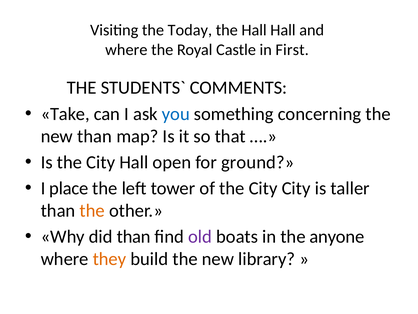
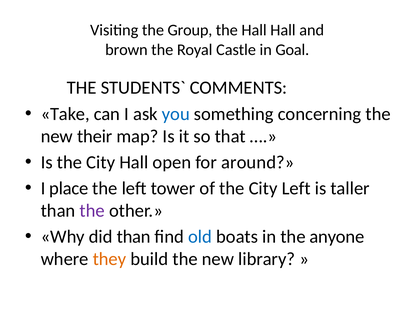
Today: Today -> Group
where at (126, 50): where -> brown
First: First -> Goal
new than: than -> their
ground: ground -> around
City City: City -> Left
the at (92, 210) colour: orange -> purple
old colour: purple -> blue
